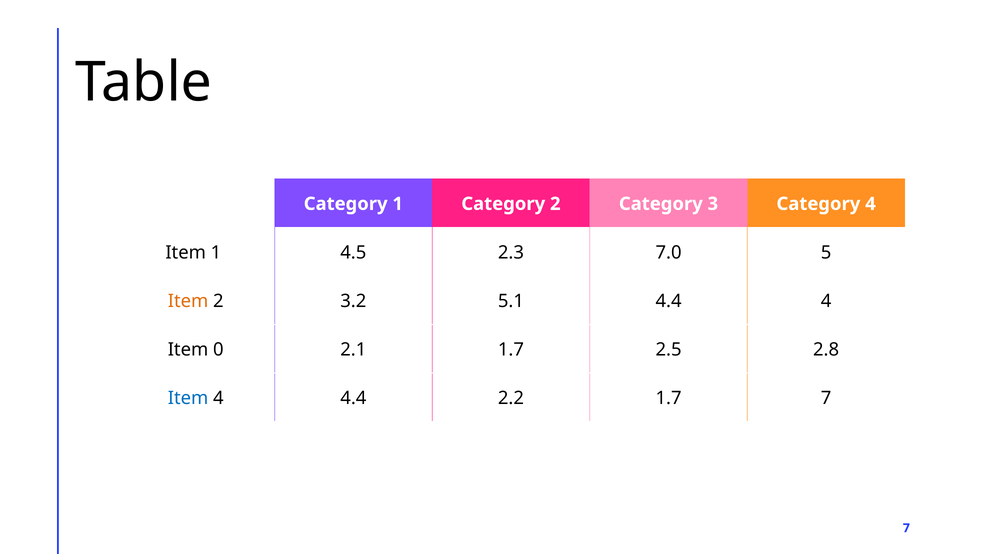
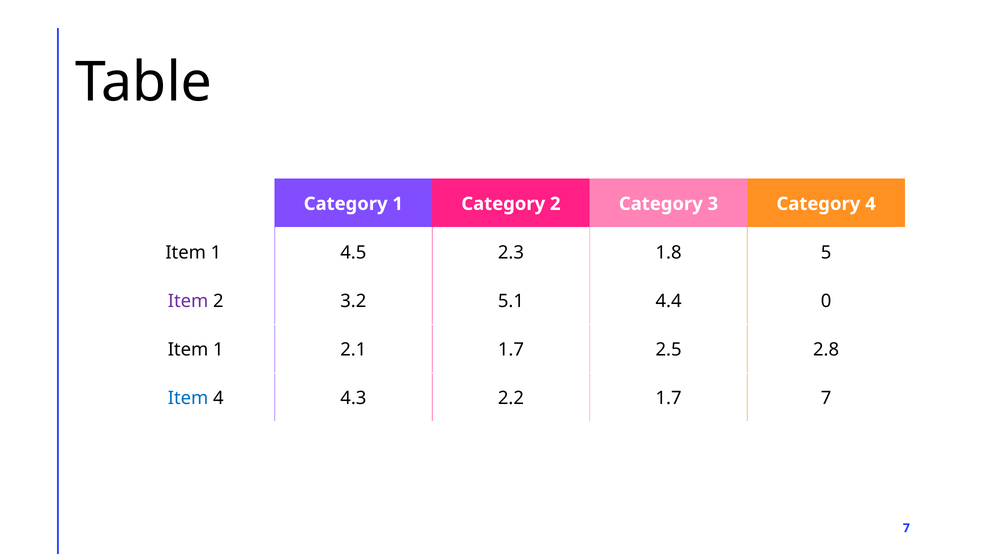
7.0: 7.0 -> 1.8
Item at (188, 301) colour: orange -> purple
4.4 4: 4 -> 0
0 at (218, 350): 0 -> 1
4 4.4: 4.4 -> 4.3
